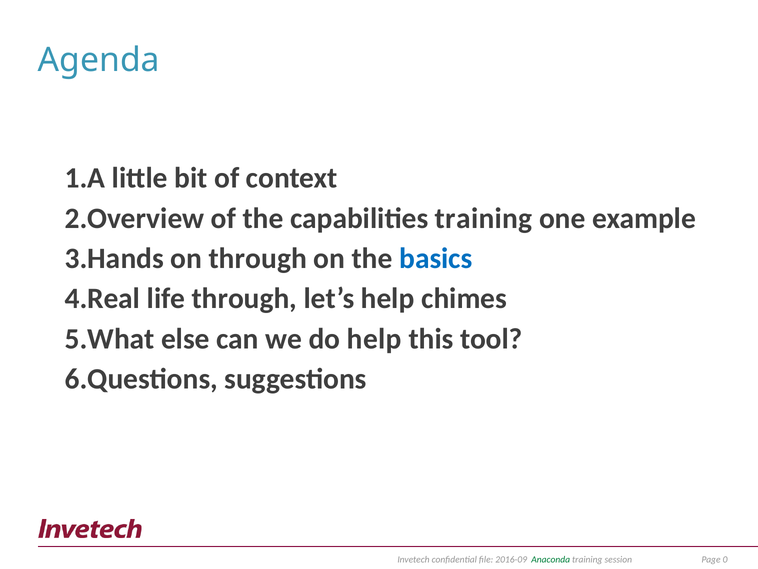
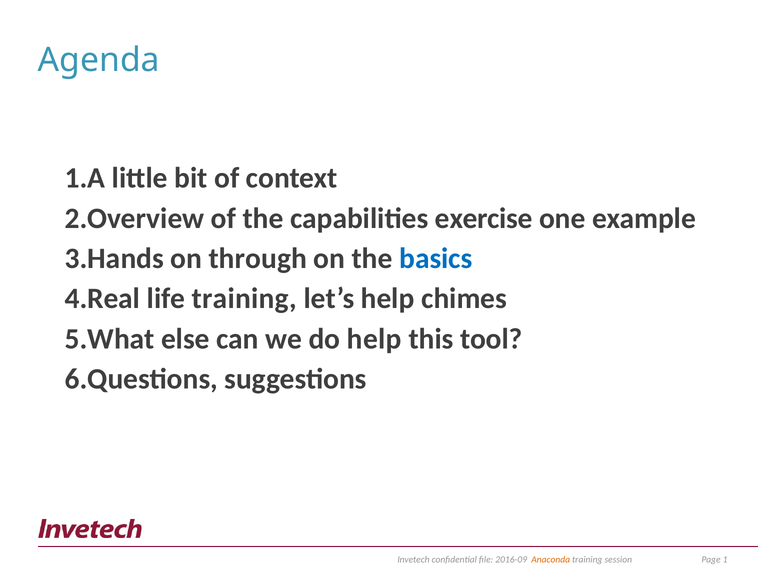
capabilities training: training -> exercise
life through: through -> training
Anaconda colour: green -> orange
0: 0 -> 1
